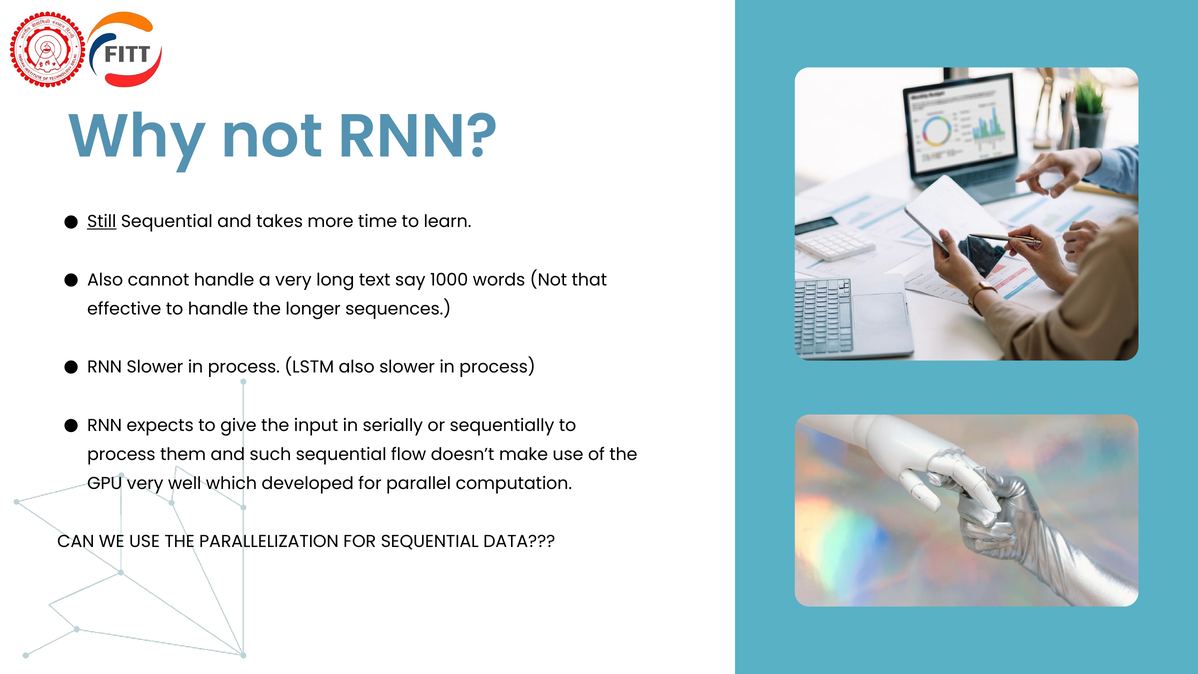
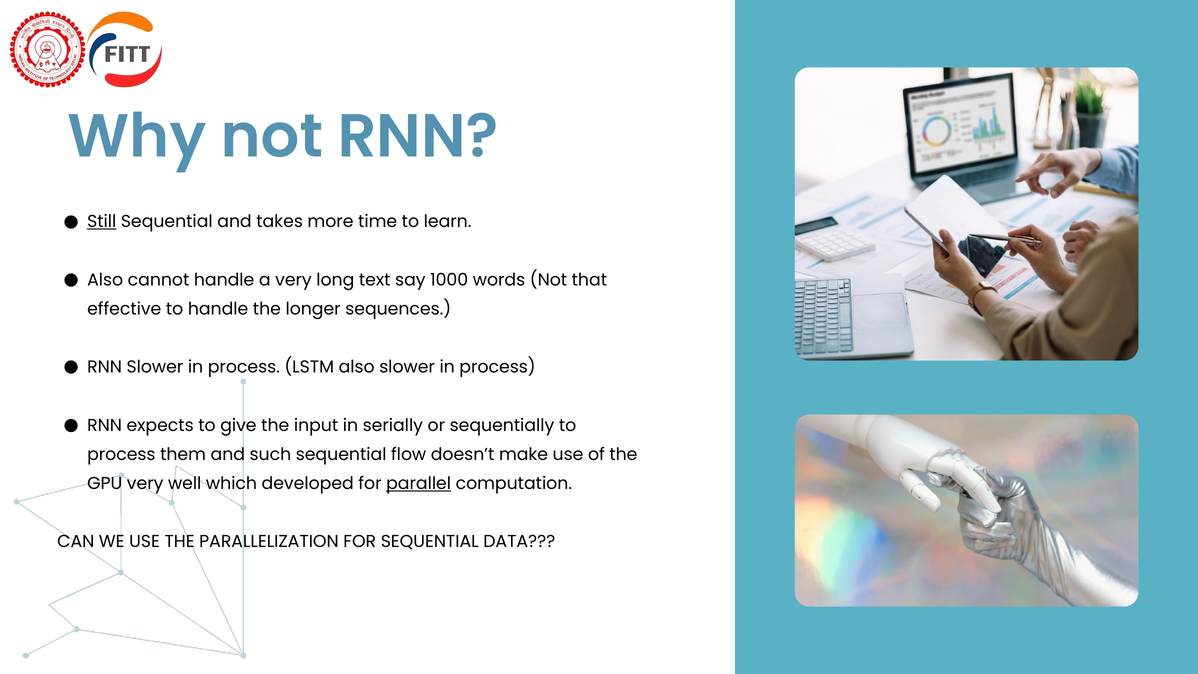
parallel underline: none -> present
